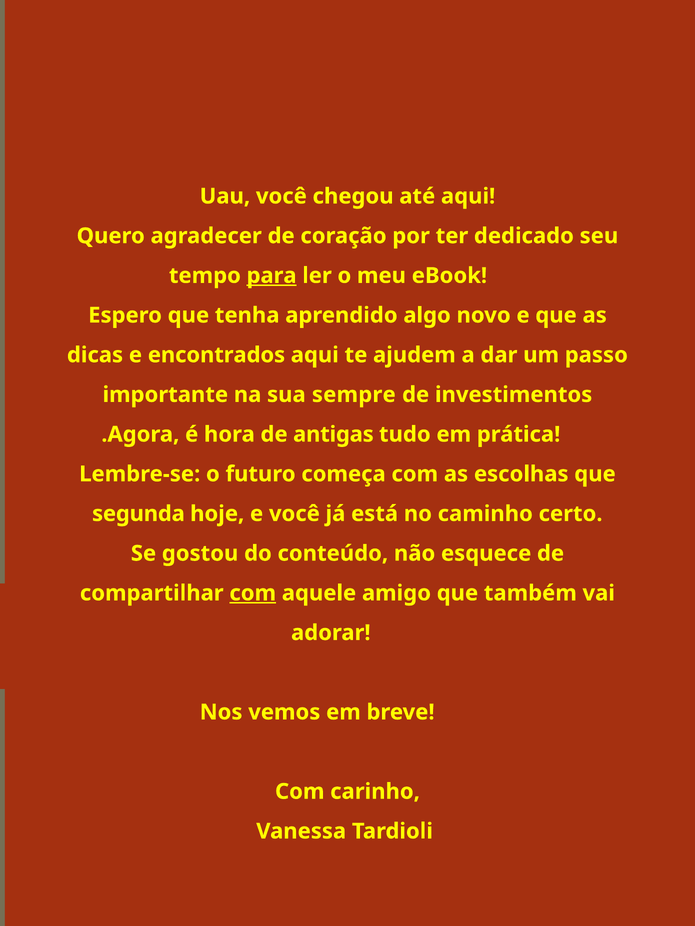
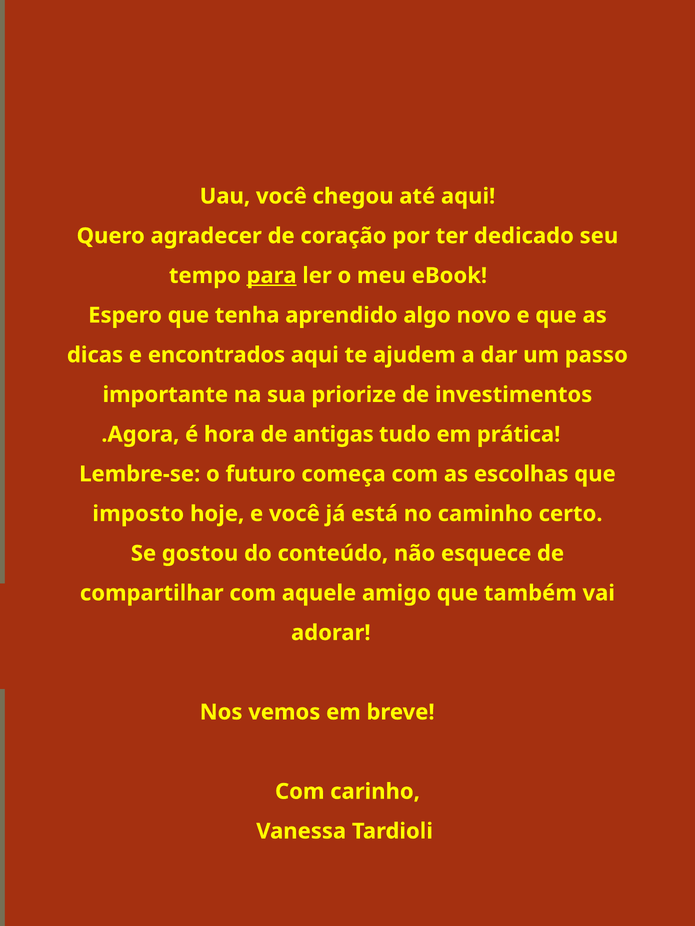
sempre: sempre -> priorize
segunda: segunda -> imposto
com at (253, 594) underline: present -> none
